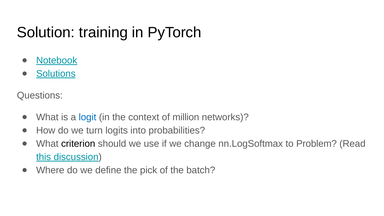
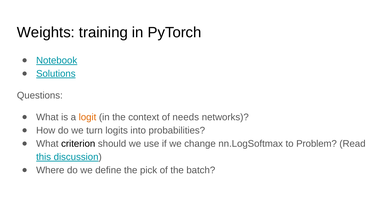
Solution: Solution -> Weights
logit colour: blue -> orange
million: million -> needs
